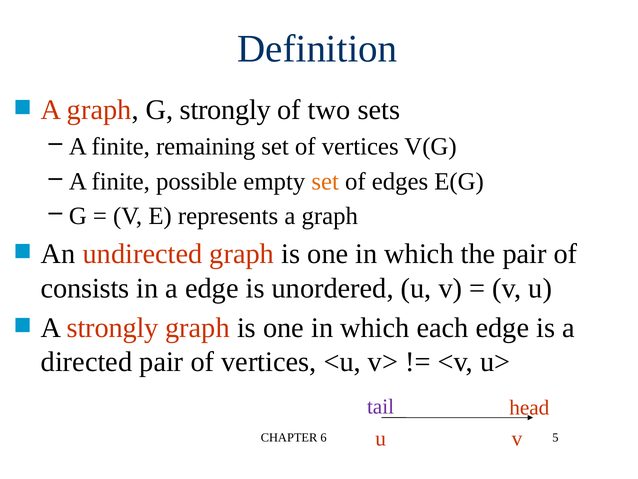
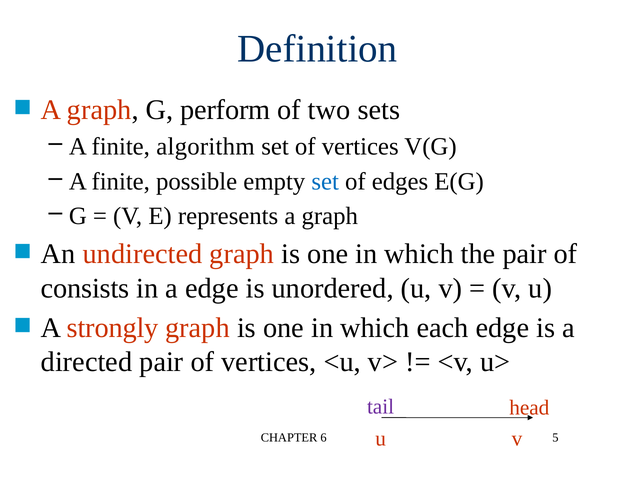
G strongly: strongly -> perform
remaining: remaining -> algorithm
set at (325, 181) colour: orange -> blue
